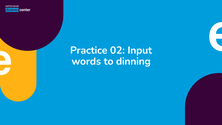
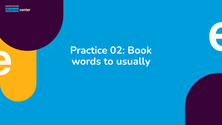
Input: Input -> Book
dinning: dinning -> usually
